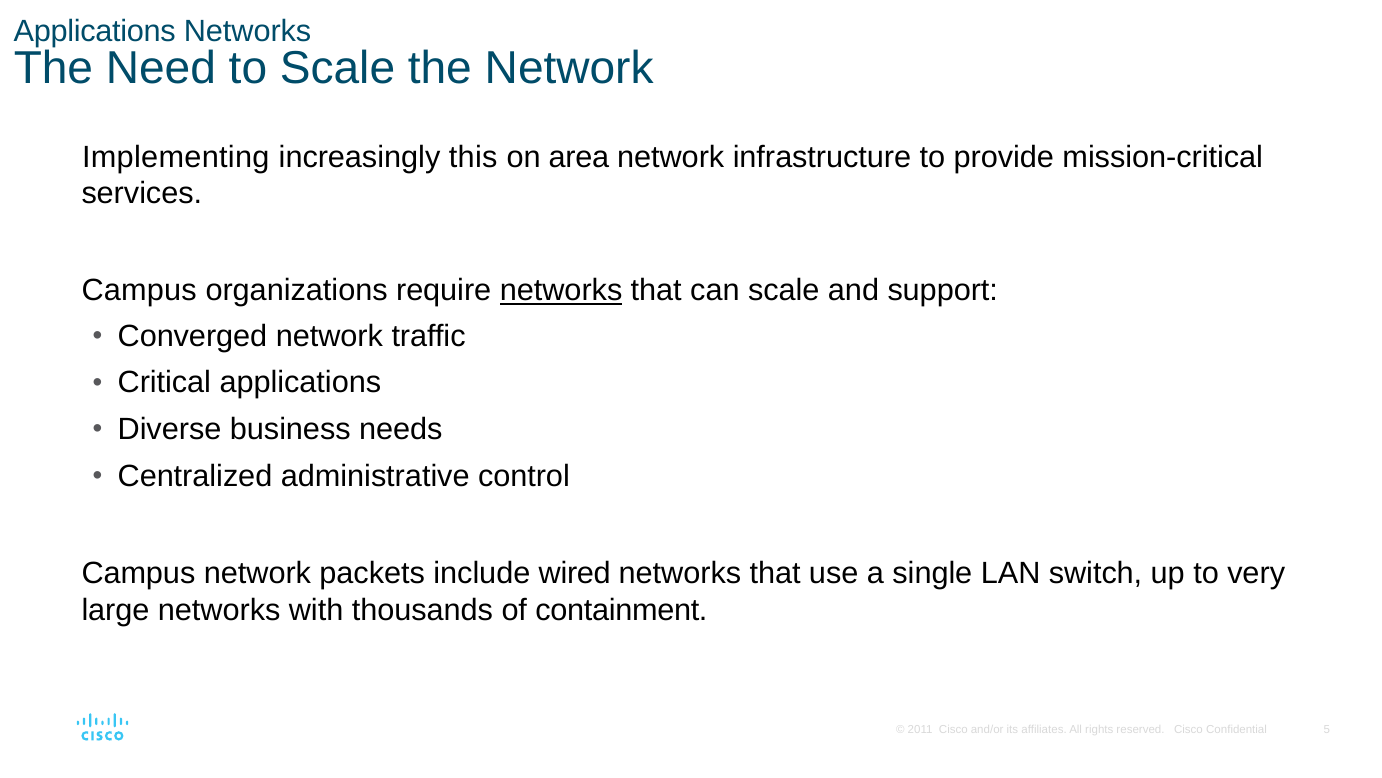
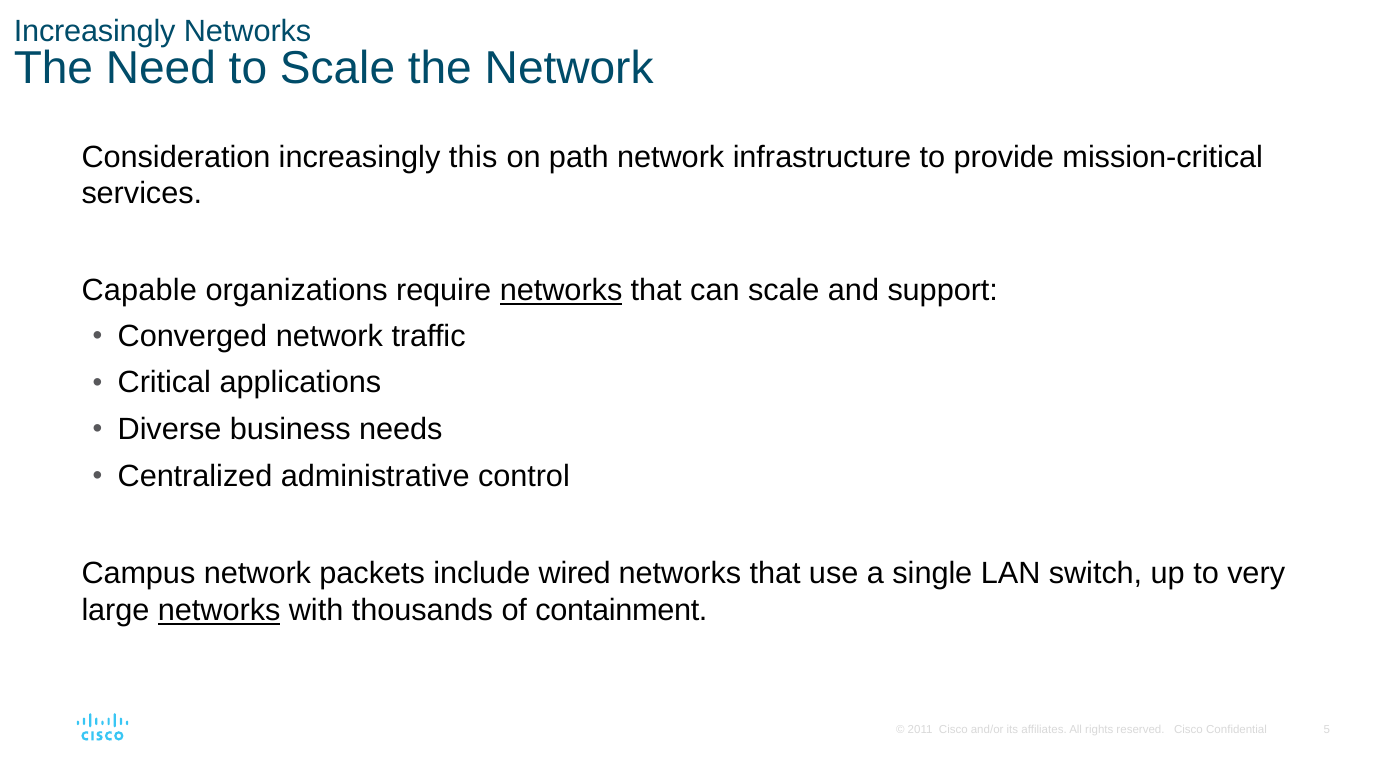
Applications at (95, 32): Applications -> Increasingly
Implementing: Implementing -> Consideration
area: area -> path
Campus at (139, 290): Campus -> Capable
networks at (219, 610) underline: none -> present
